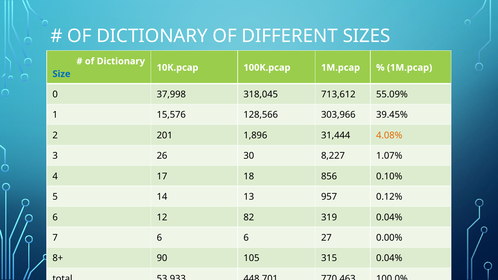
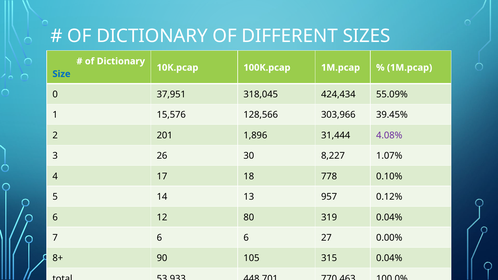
37,998: 37,998 -> 37,951
713,612: 713,612 -> 424,434
4.08% colour: orange -> purple
856: 856 -> 778
82: 82 -> 80
